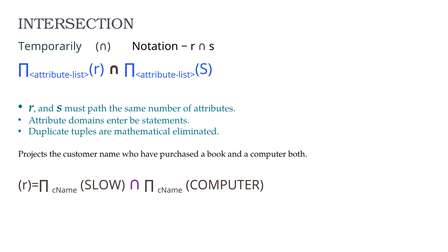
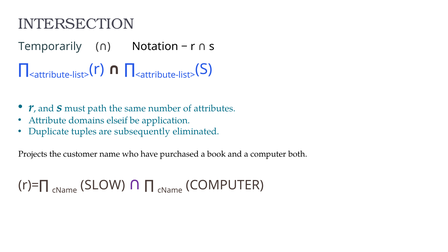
enter: enter -> elseif
statements: statements -> application
mathematical: mathematical -> subsequently
